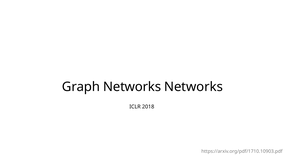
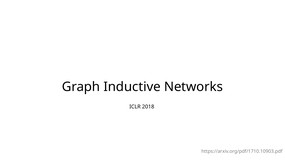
Graph Networks: Networks -> Inductive
